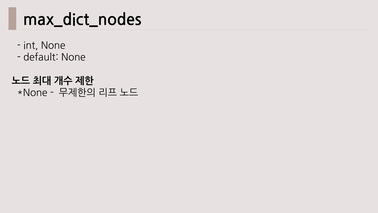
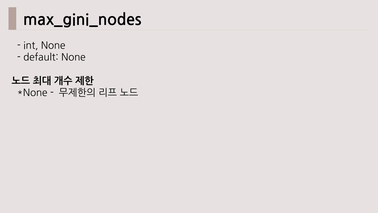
max_dict_nodes: max_dict_nodes -> max_gini_nodes
